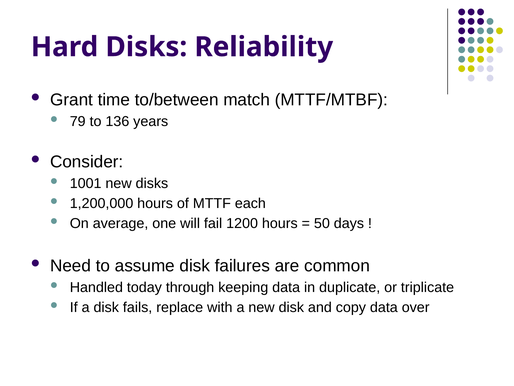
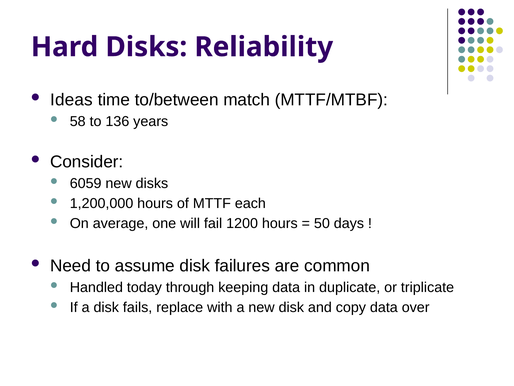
Grant: Grant -> Ideas
79: 79 -> 58
1001: 1001 -> 6059
